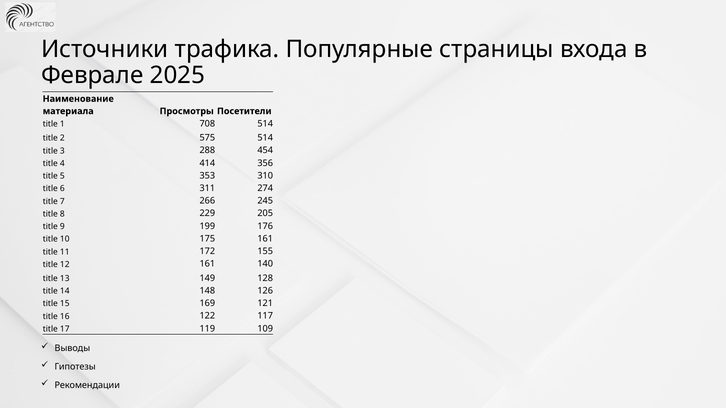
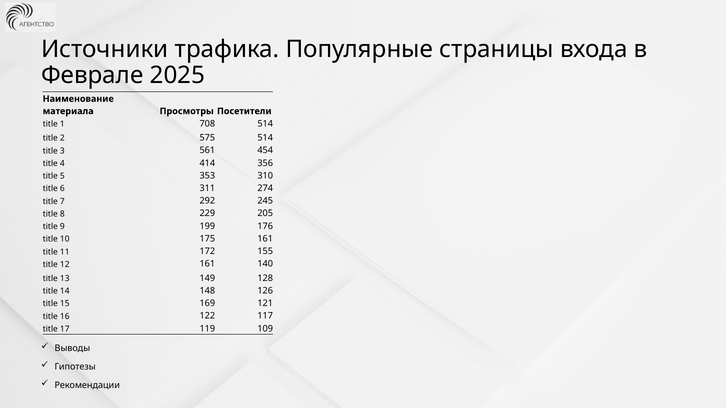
288: 288 -> 561
266: 266 -> 292
